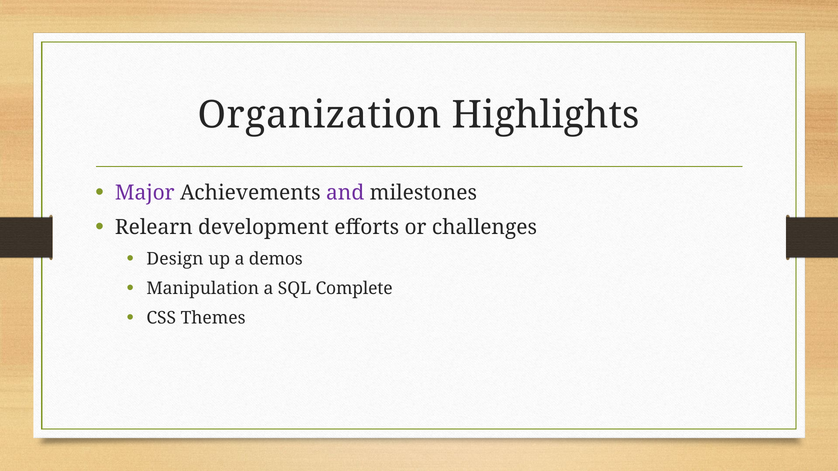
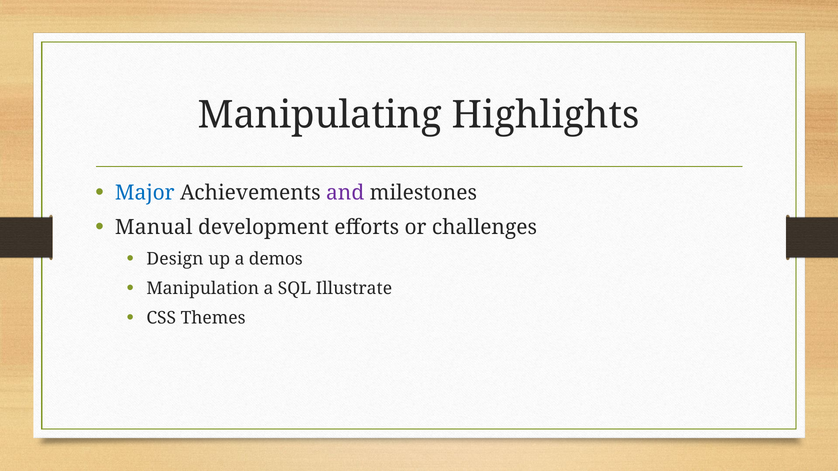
Organization: Organization -> Manipulating
Major colour: purple -> blue
Relearn: Relearn -> Manual
Complete: Complete -> Illustrate
